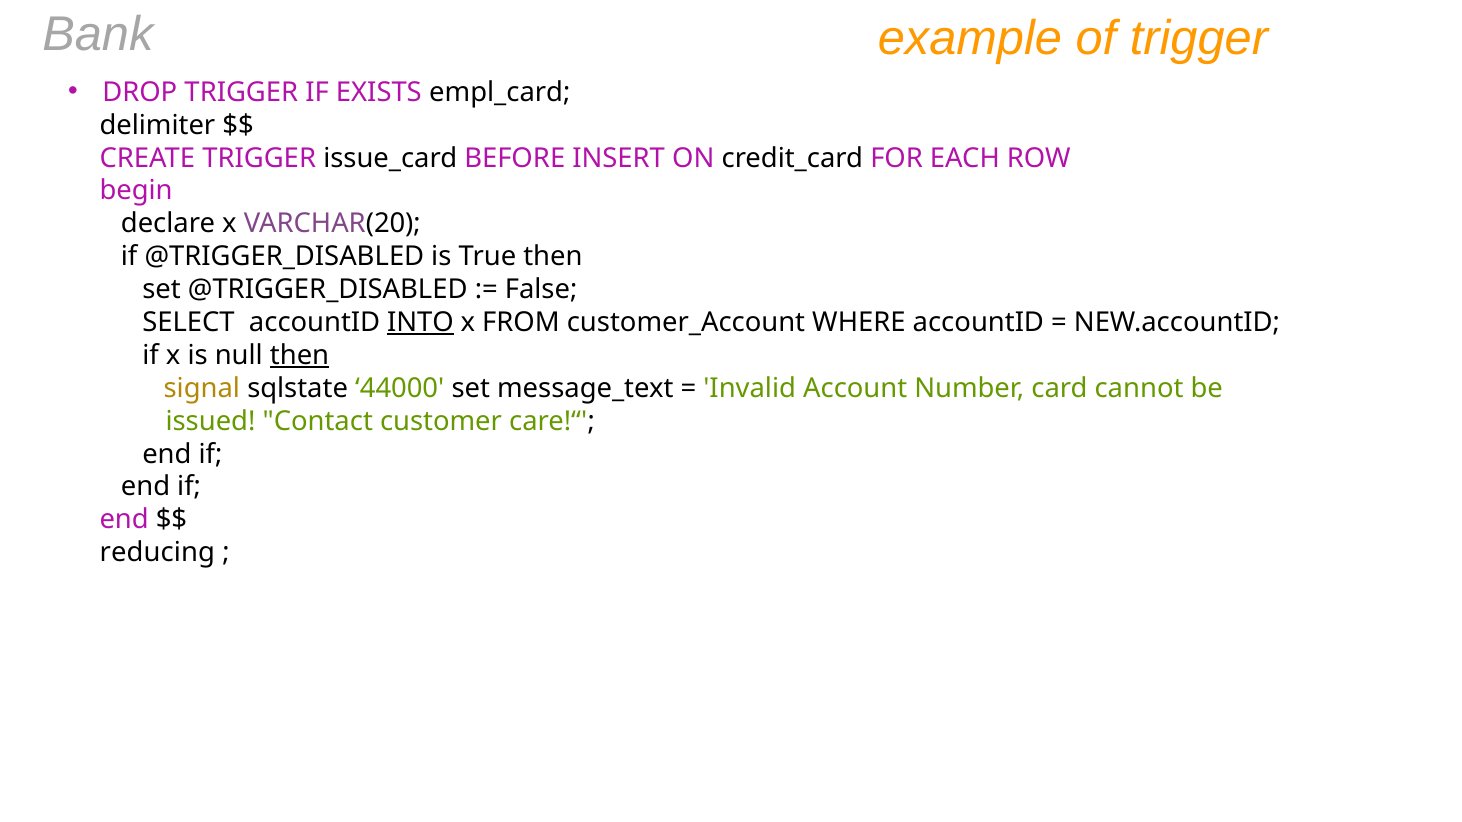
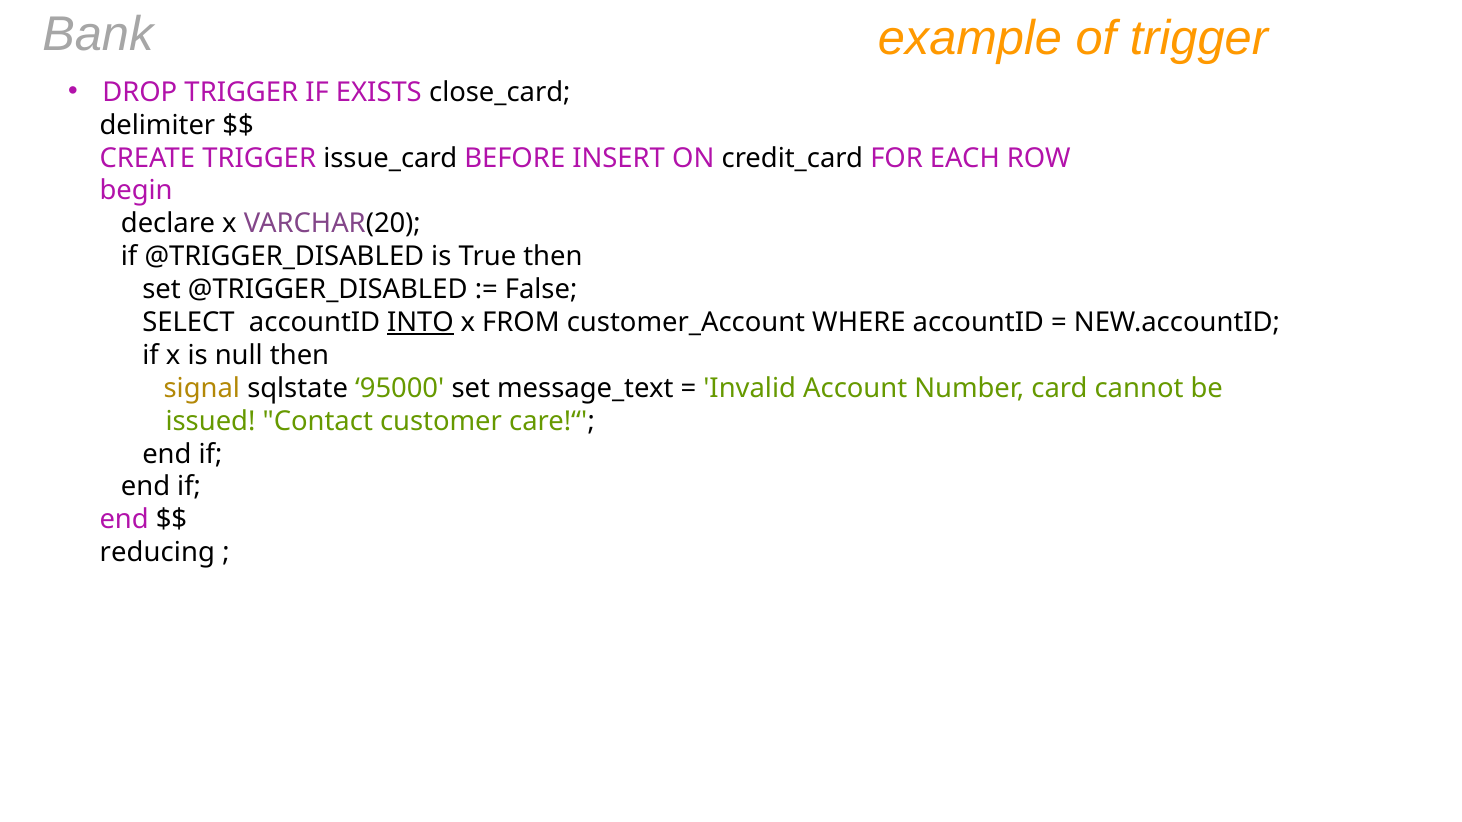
empl_card: empl_card -> close_card
then at (300, 356) underline: present -> none
44000: 44000 -> 95000
